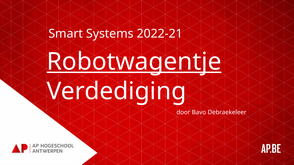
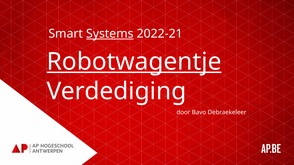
Systems underline: none -> present
